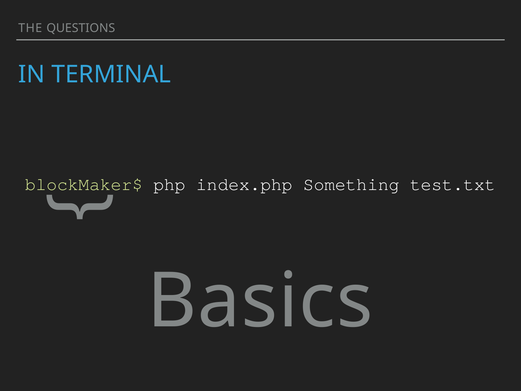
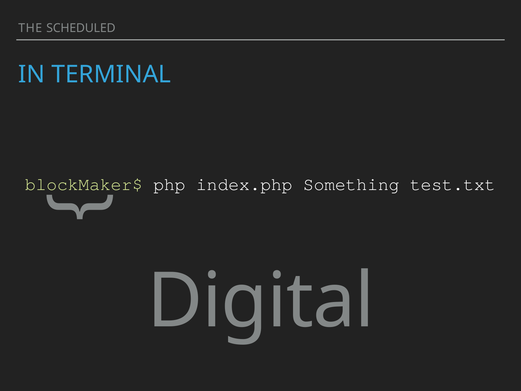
QUESTIONS: QUESTIONS -> SCHEDULED
Basics: Basics -> Digital
